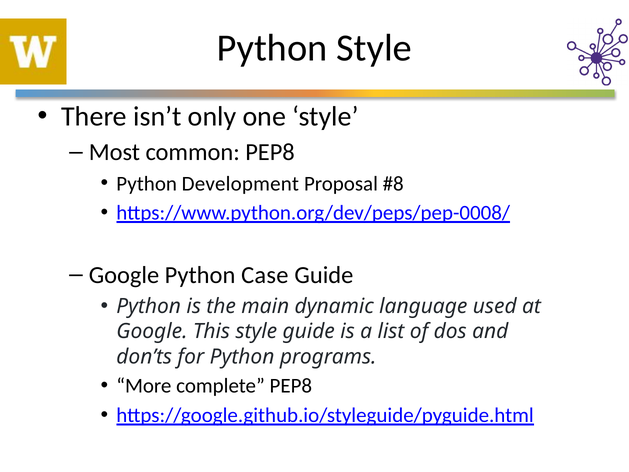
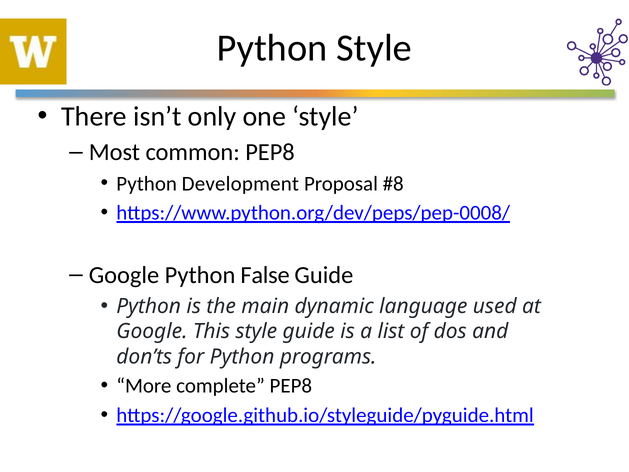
Case: Case -> False
